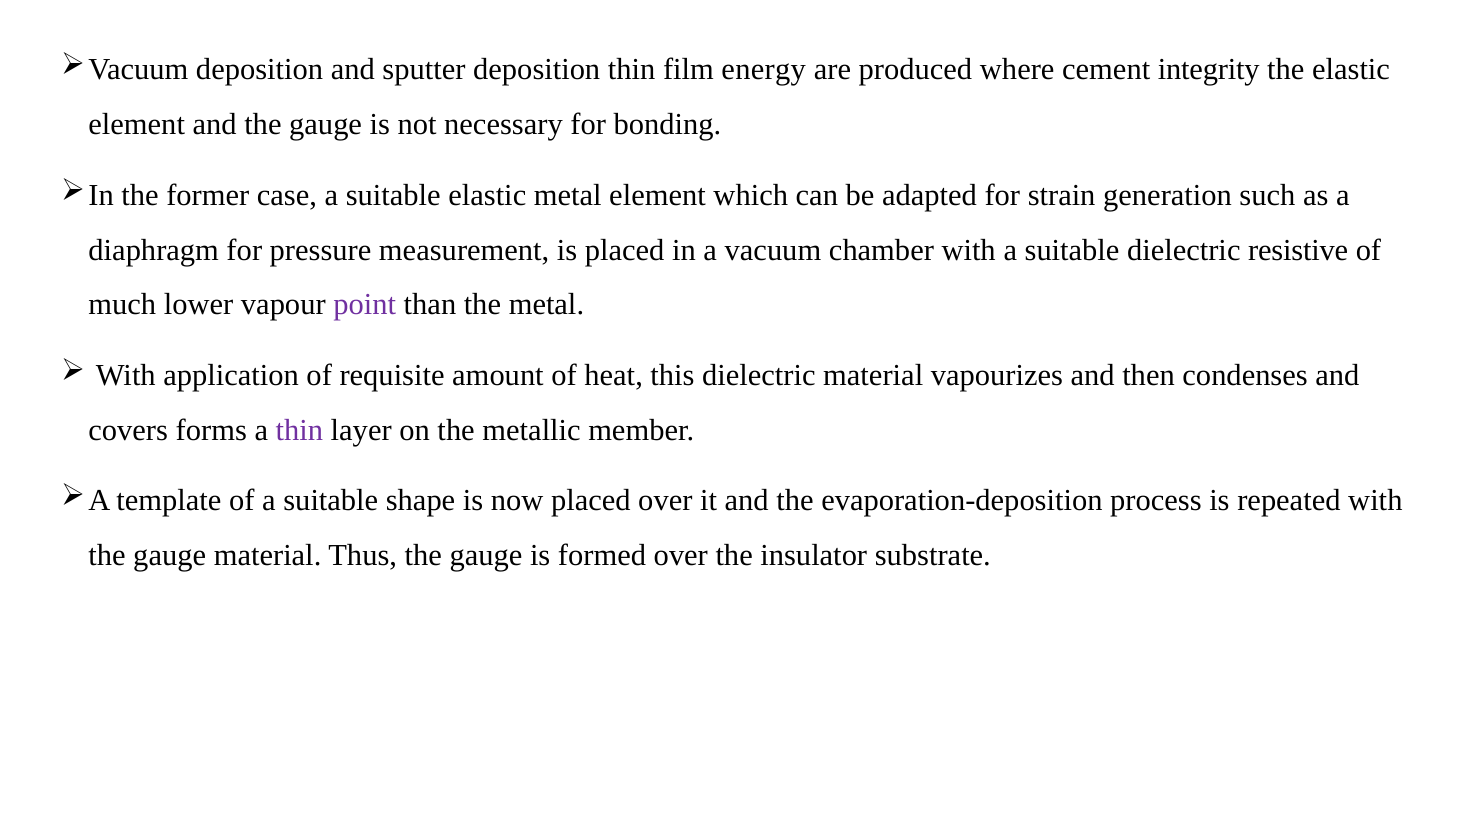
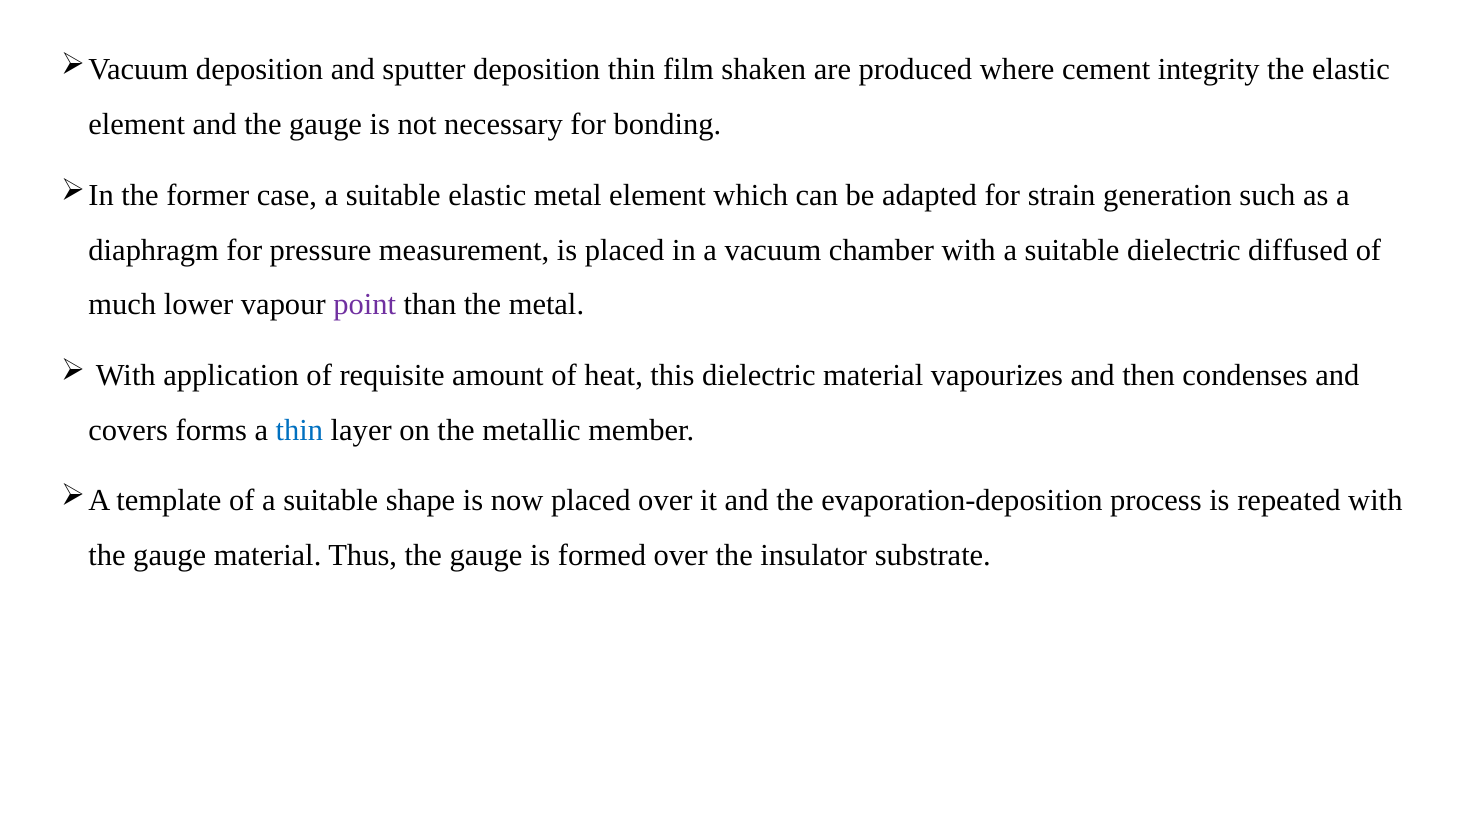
energy: energy -> shaken
resistive: resistive -> diffused
thin at (299, 430) colour: purple -> blue
